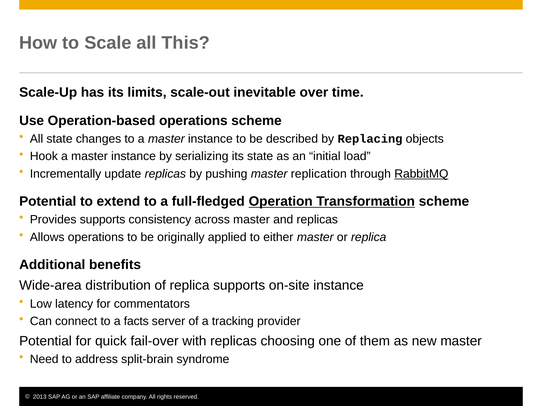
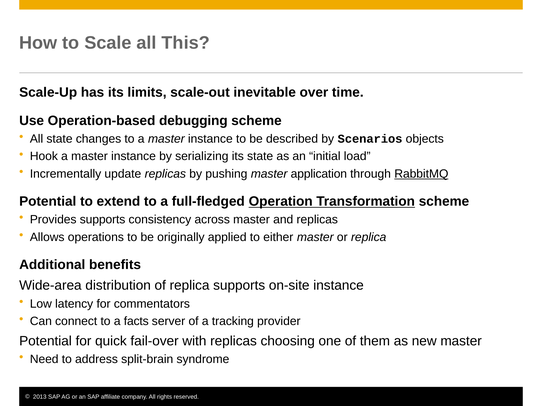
Operation-based operations: operations -> debugging
Replacing: Replacing -> Scenarios
replication: replication -> application
